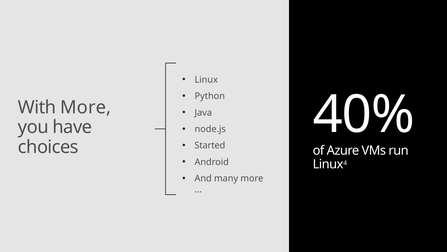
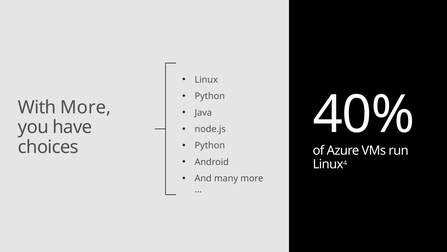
Started at (210, 145): Started -> Python
